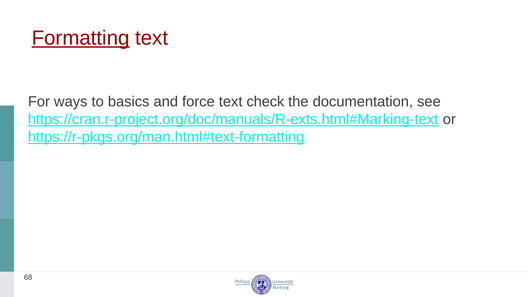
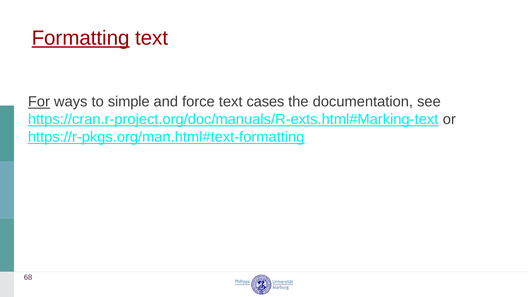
For underline: none -> present
basics: basics -> simple
check: check -> cases
